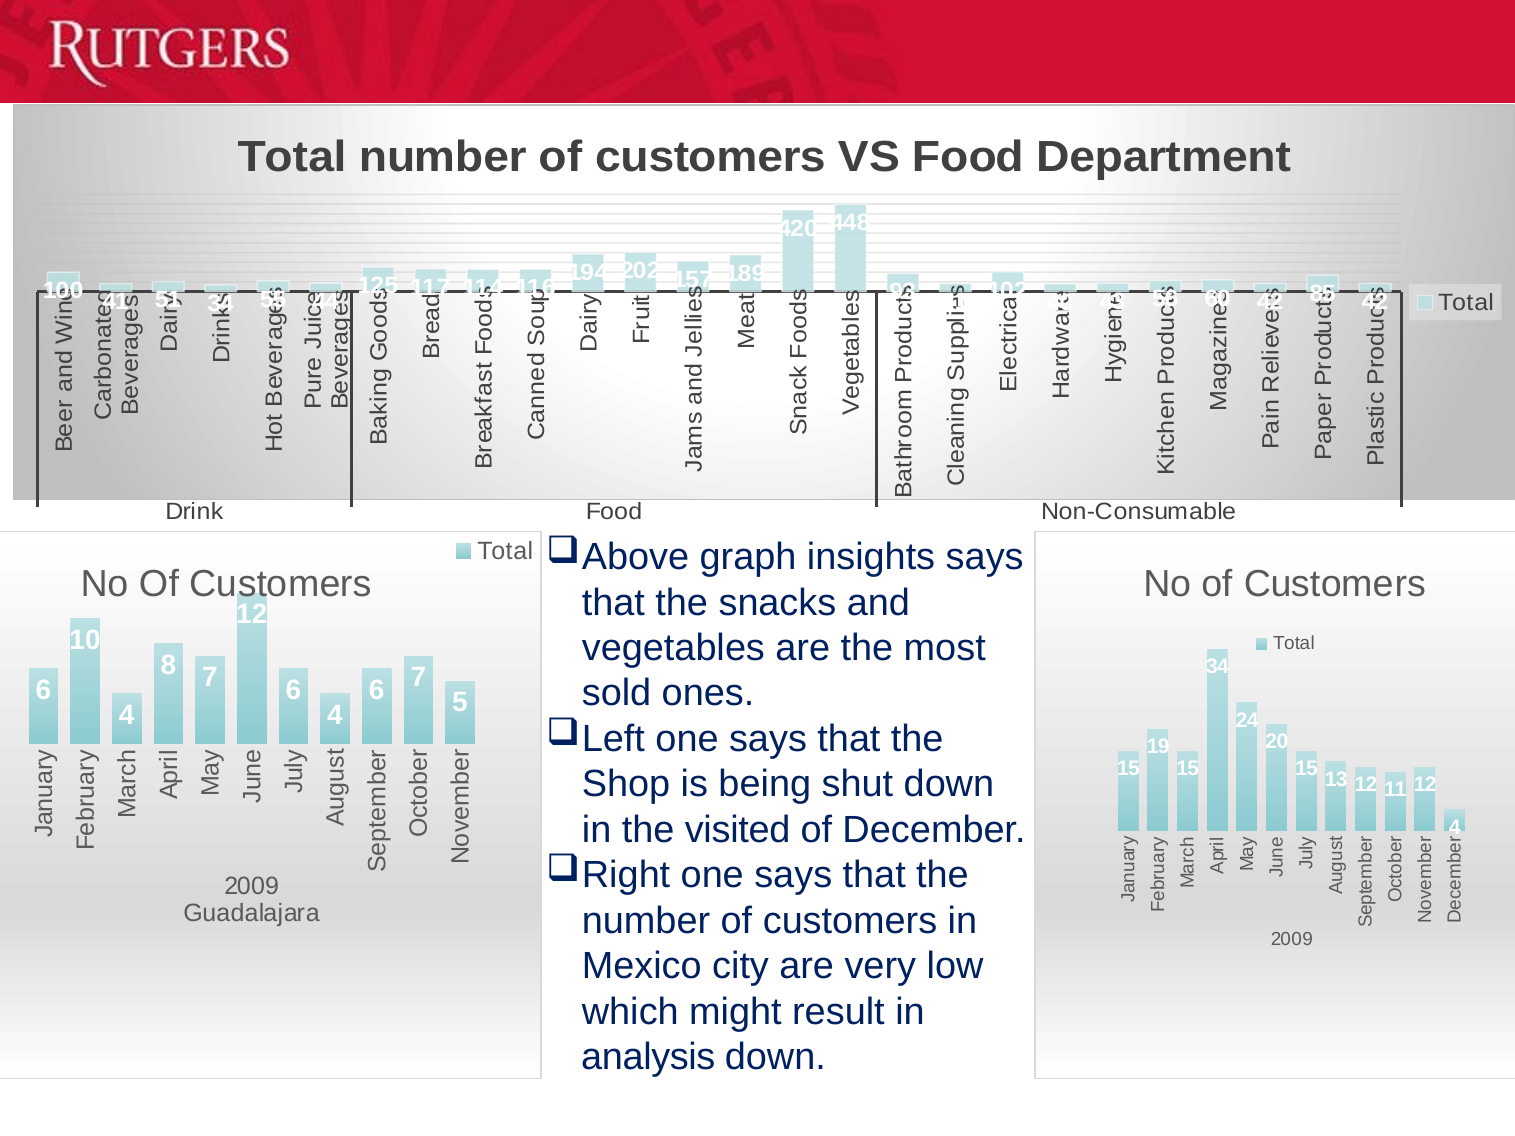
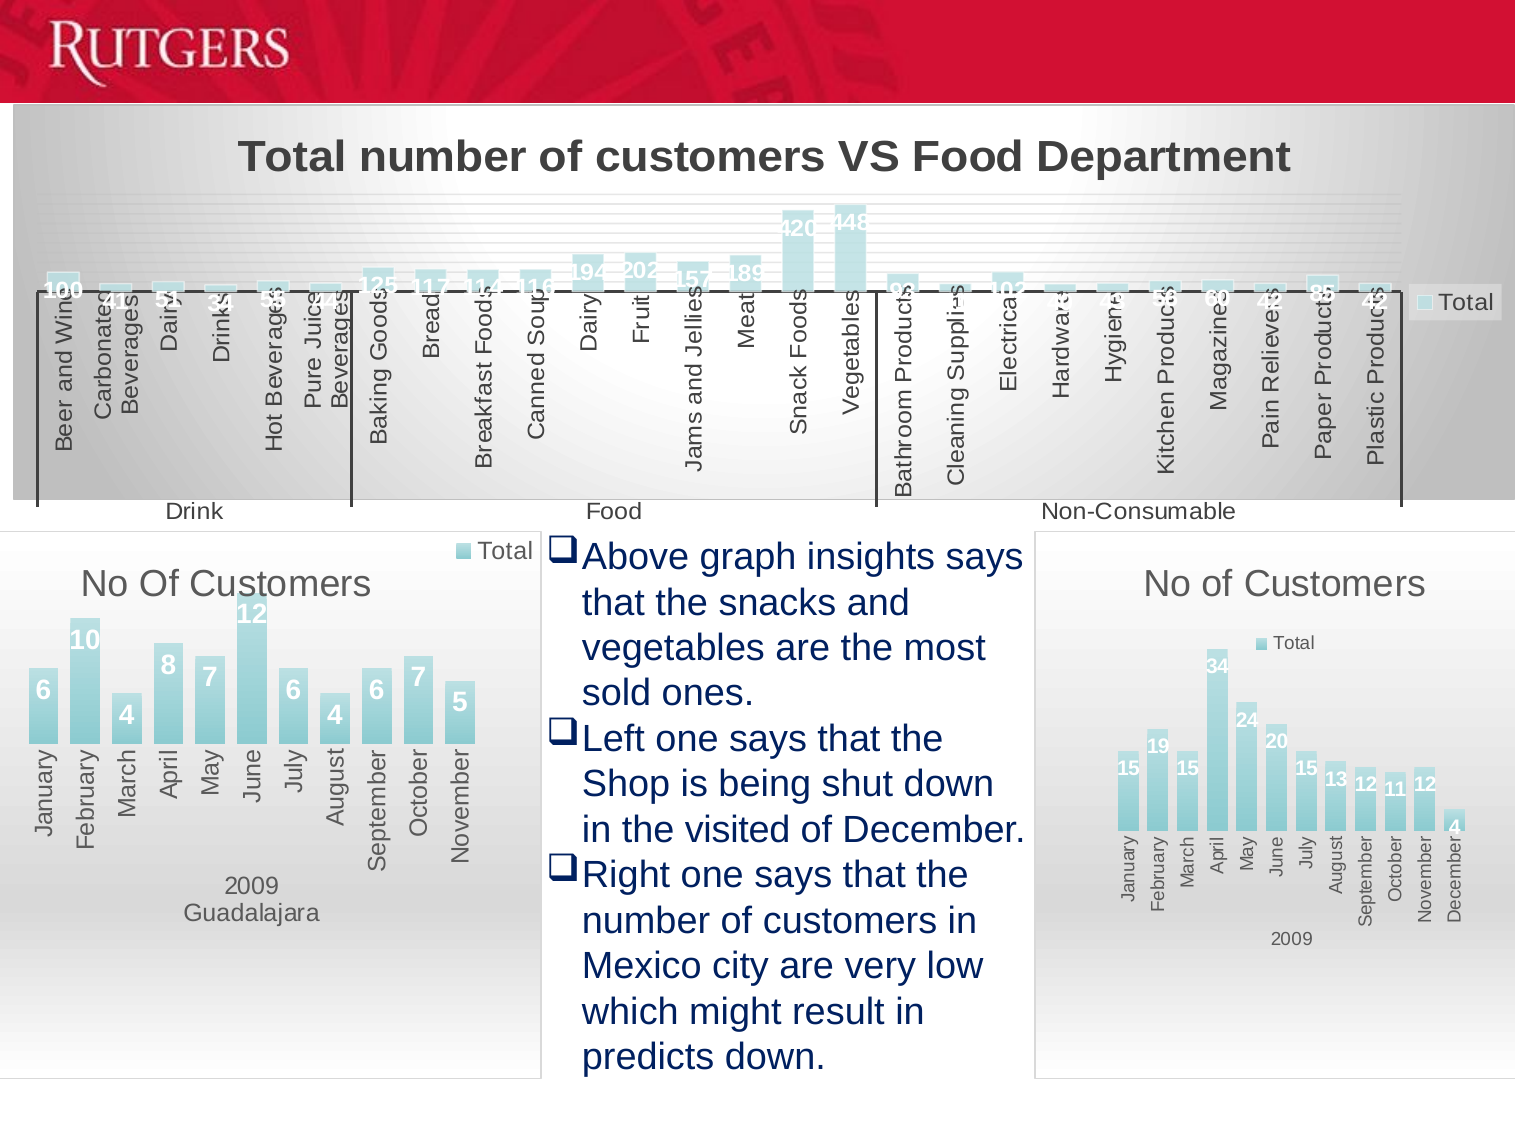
analysis: analysis -> predicts
